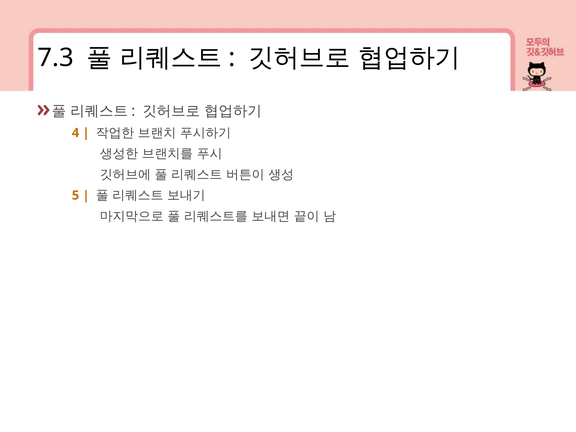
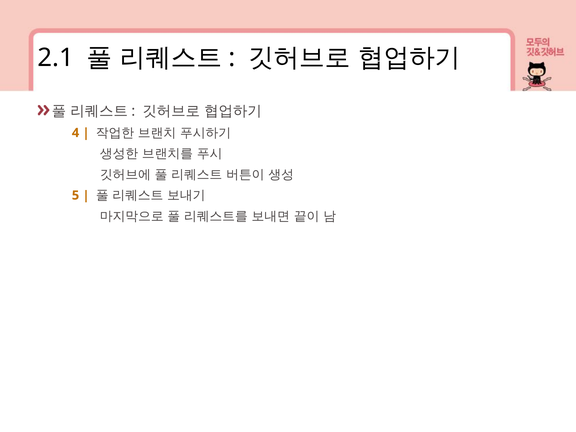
7.3: 7.3 -> 2.1
